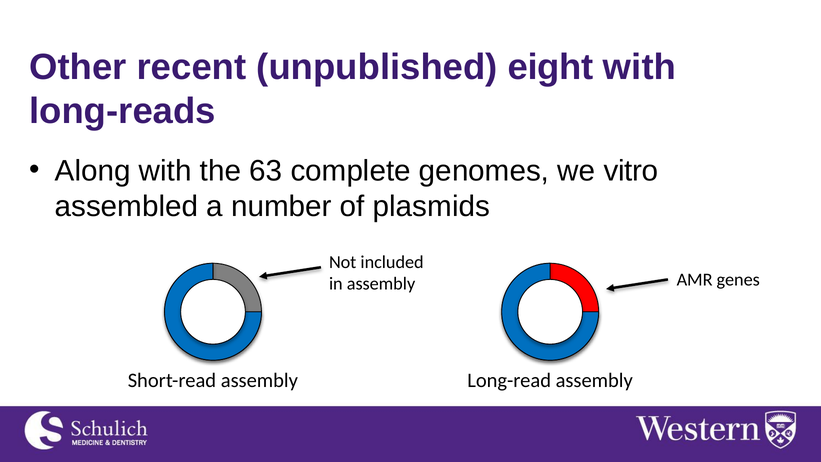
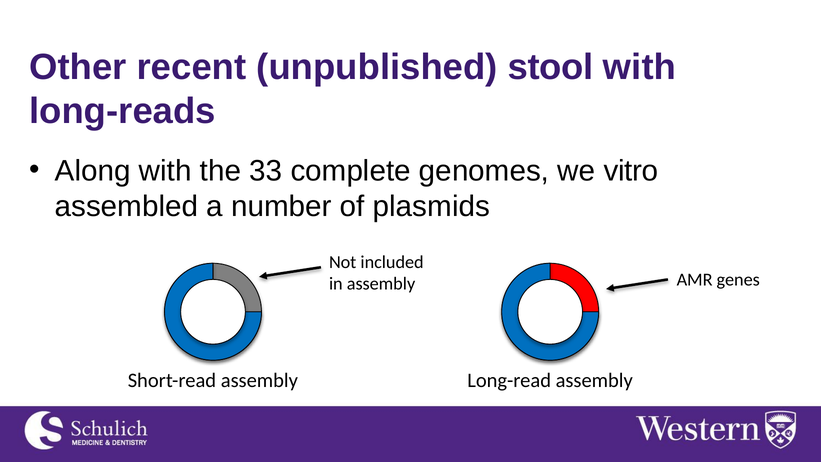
eight: eight -> stool
63: 63 -> 33
